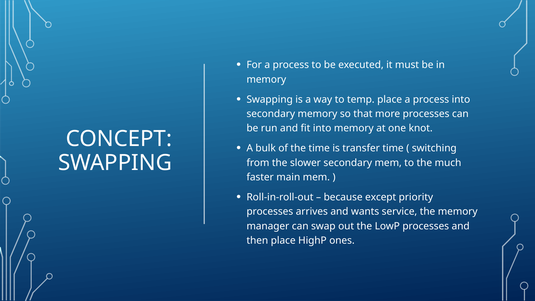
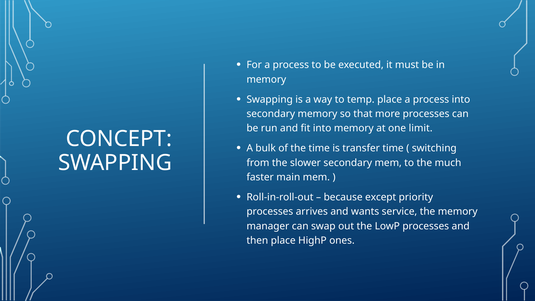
knot: knot -> limit
